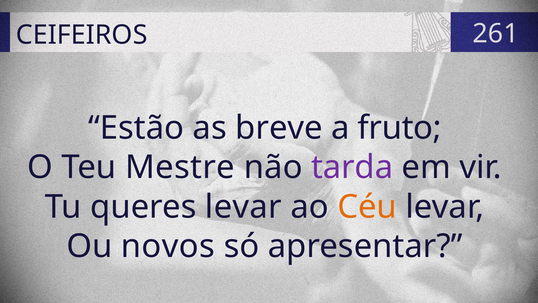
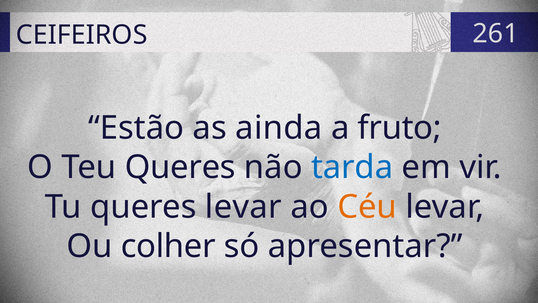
breve: breve -> ainda
Teu Mestre: Mestre -> Queres
tarda colour: purple -> blue
novos: novos -> colher
